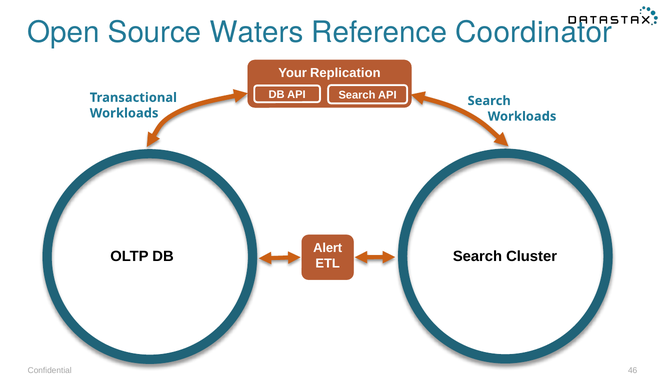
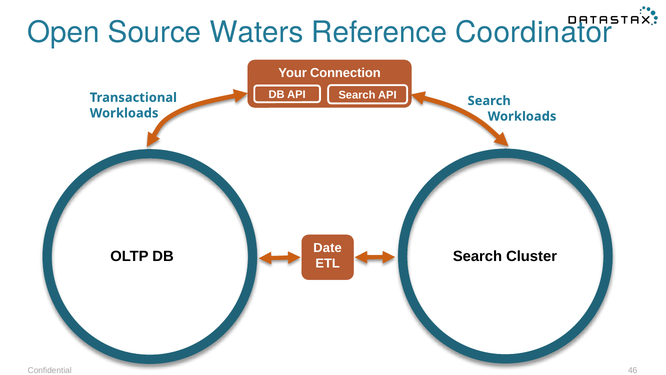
Replication: Replication -> Connection
Alert: Alert -> Date
